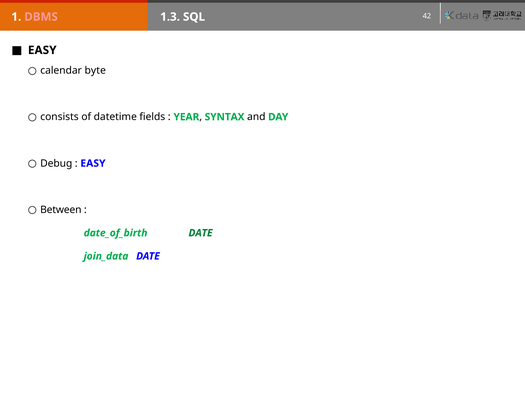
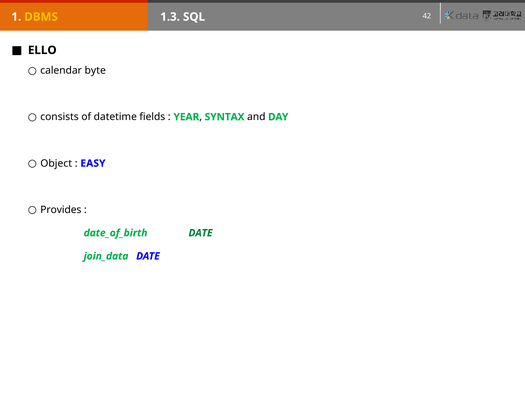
DBMS colour: pink -> yellow
EASY at (42, 50): EASY -> ELLO
Debug: Debug -> Object
Between: Between -> Provides
